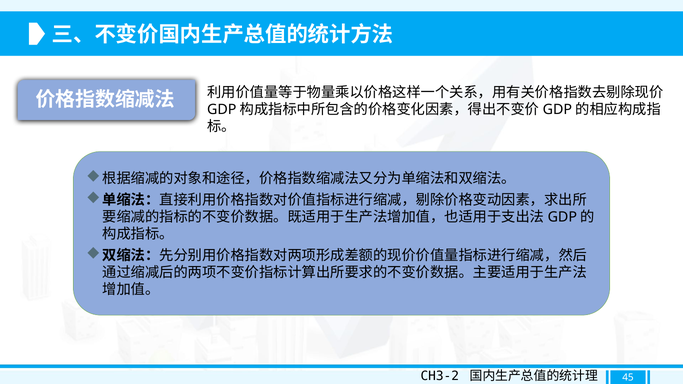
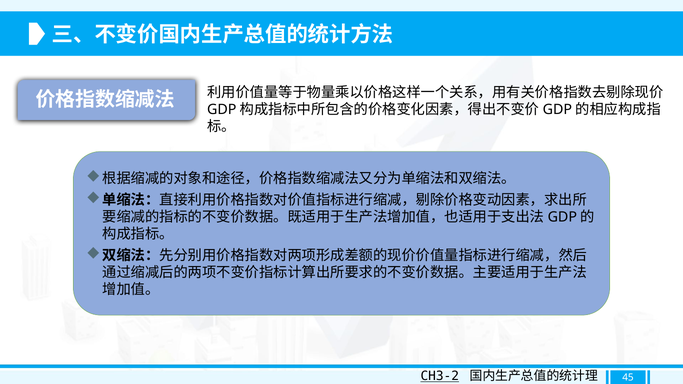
CH3-2 underline: none -> present
